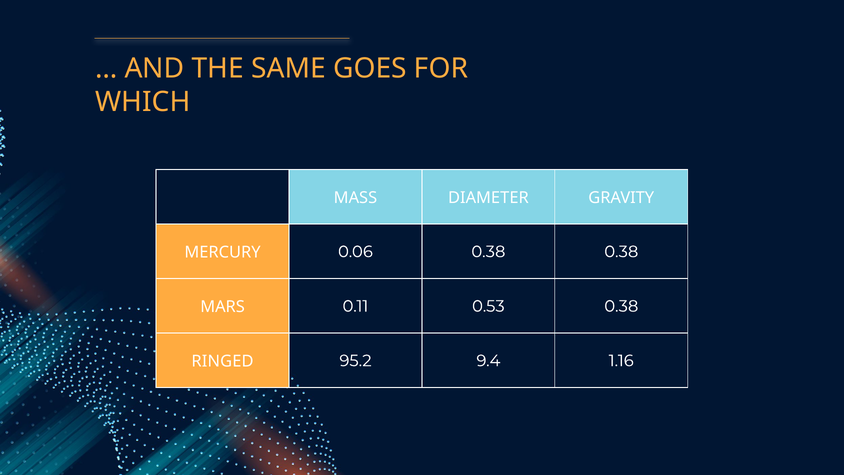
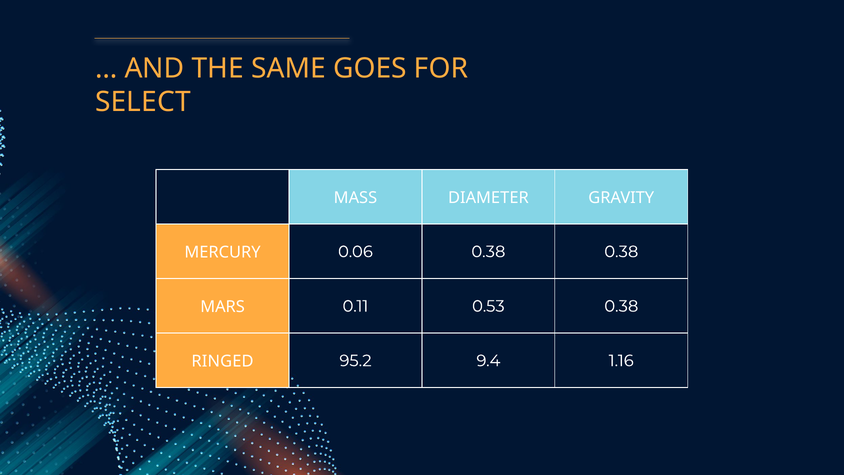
WHICH: WHICH -> SELECT
